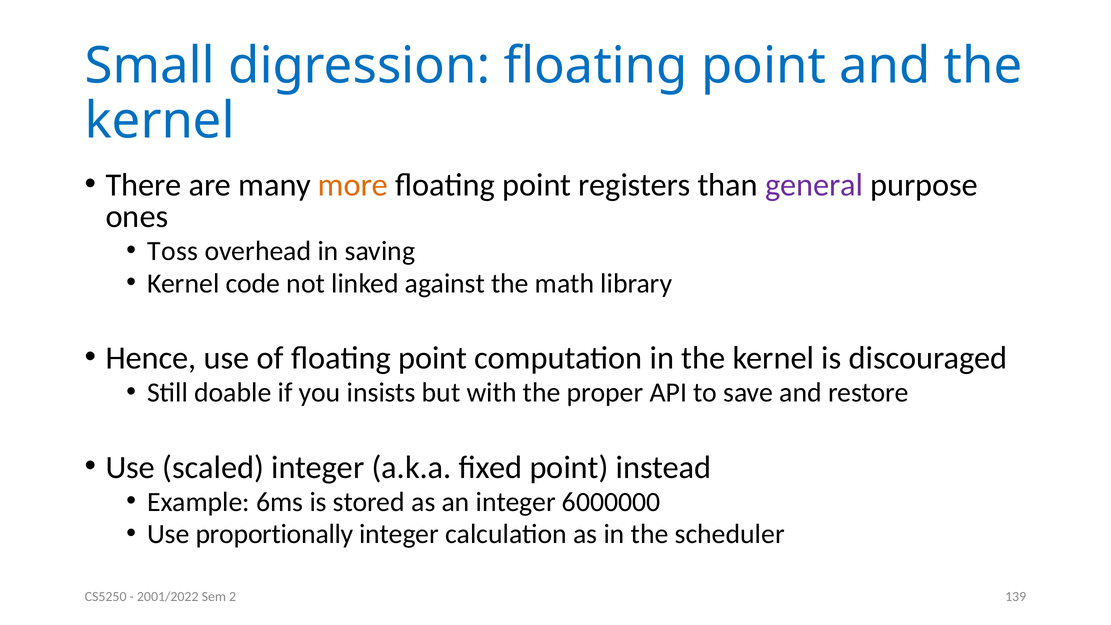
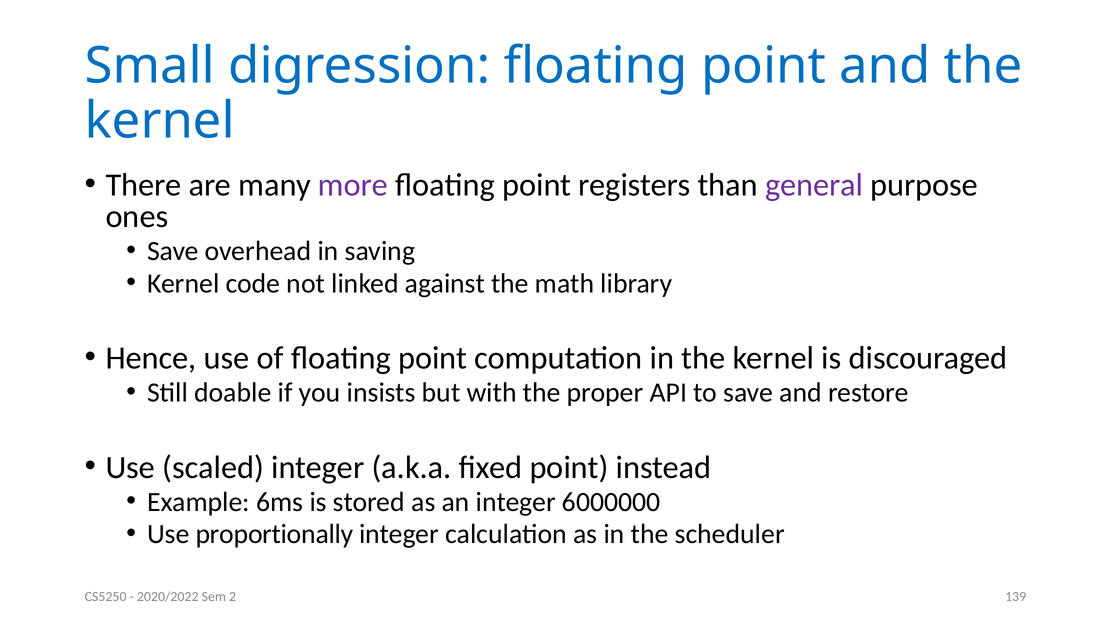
more colour: orange -> purple
Toss at (173, 251): Toss -> Save
2001/2022: 2001/2022 -> 2020/2022
